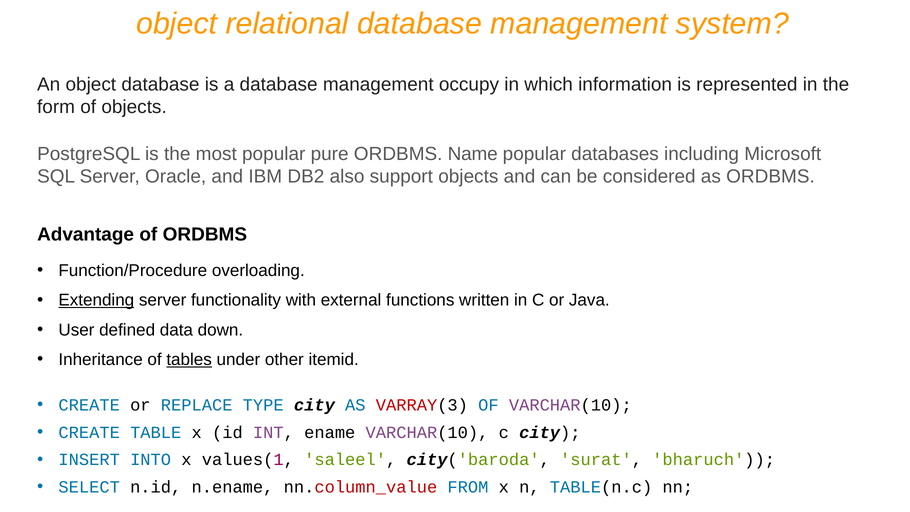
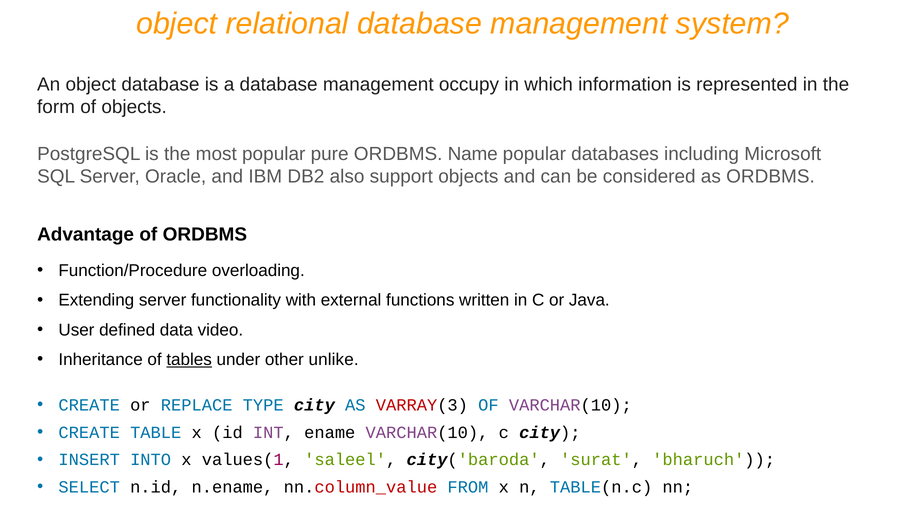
Extending underline: present -> none
down: down -> video
itemid: itemid -> unlike
